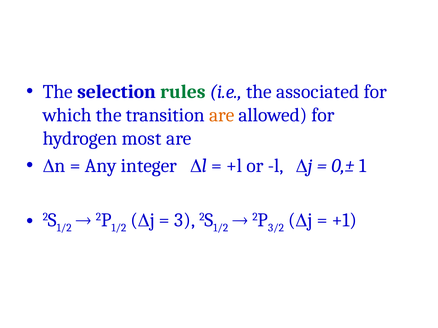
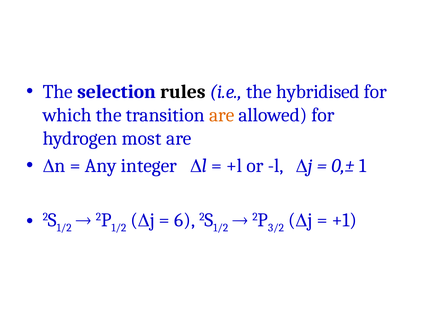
rules colour: green -> black
associated: associated -> hybridised
3: 3 -> 6
